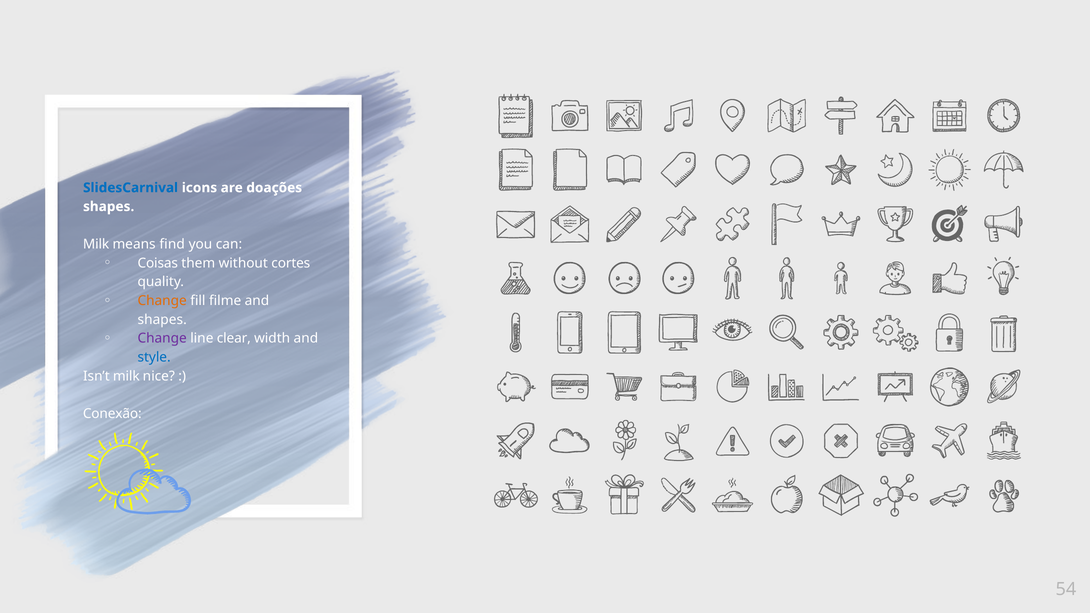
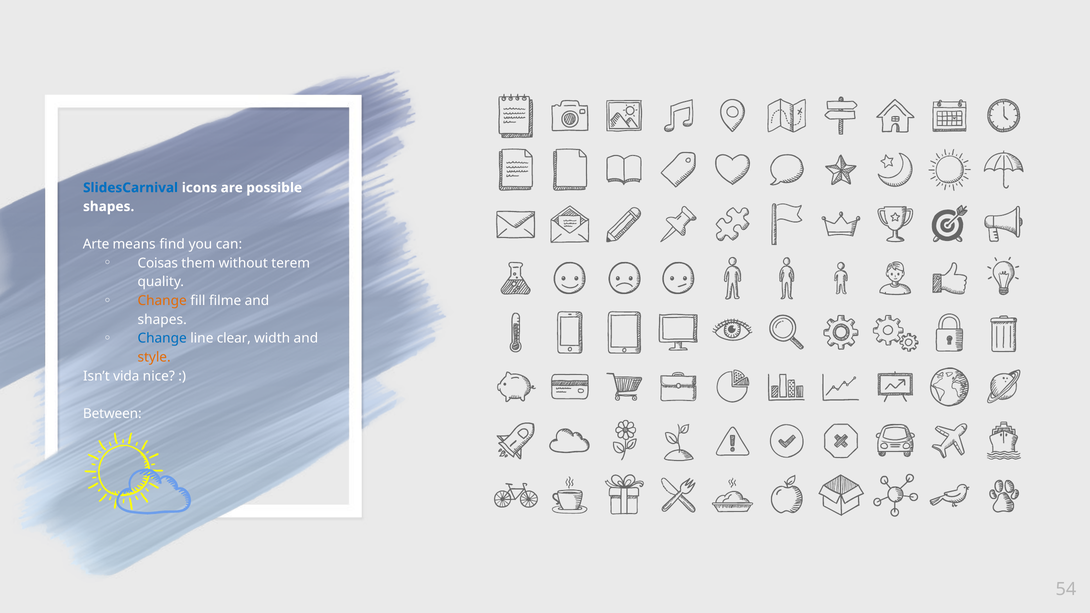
doações: doações -> possible
Milk at (96, 244): Milk -> Arte
cortes: cortes -> terem
Change at (162, 339) colour: purple -> blue
style colour: blue -> orange
Isn’t milk: milk -> vida
Conexão: Conexão -> Between
